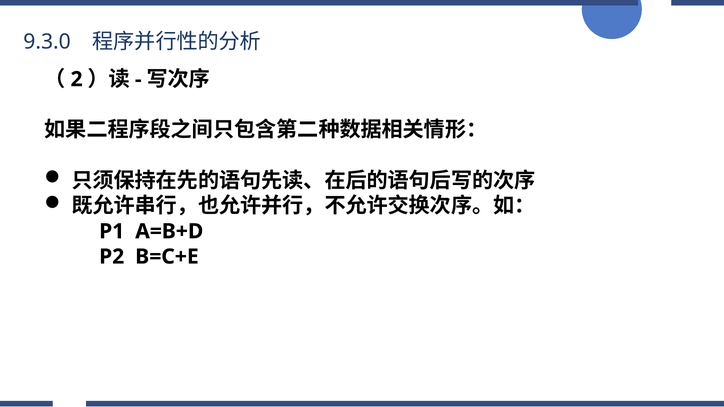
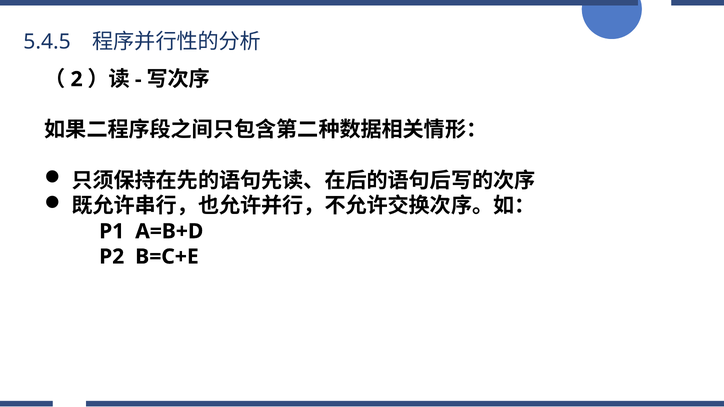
9.3.0: 9.3.0 -> 5.4.5
